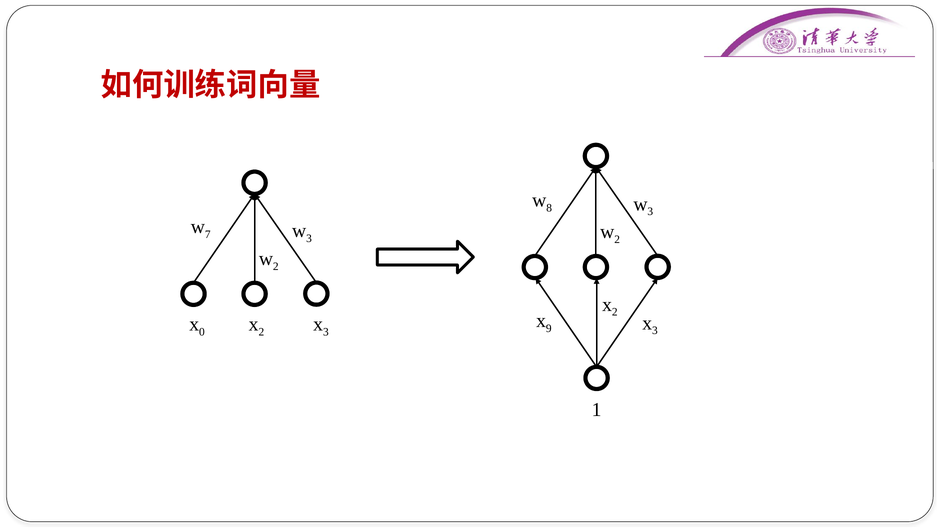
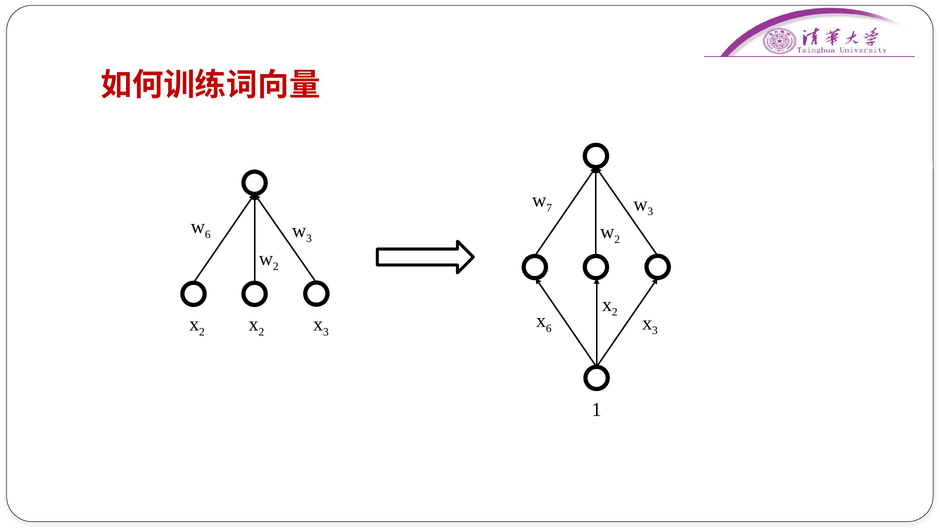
8: 8 -> 7
7 at (208, 234): 7 -> 6
9 at (549, 328): 9 -> 6
0 at (202, 332): 0 -> 2
